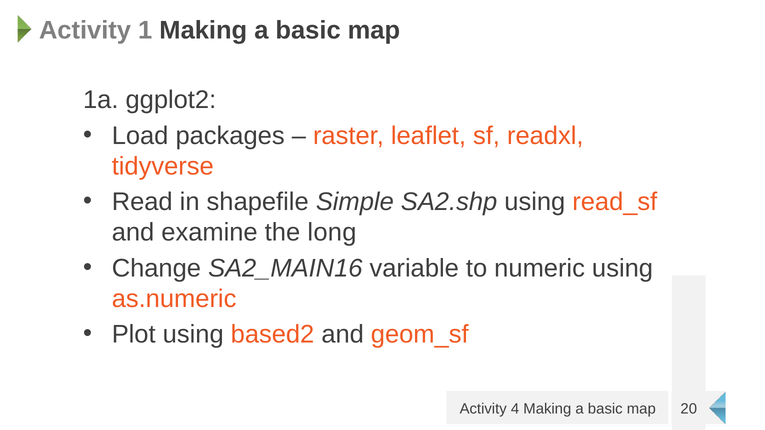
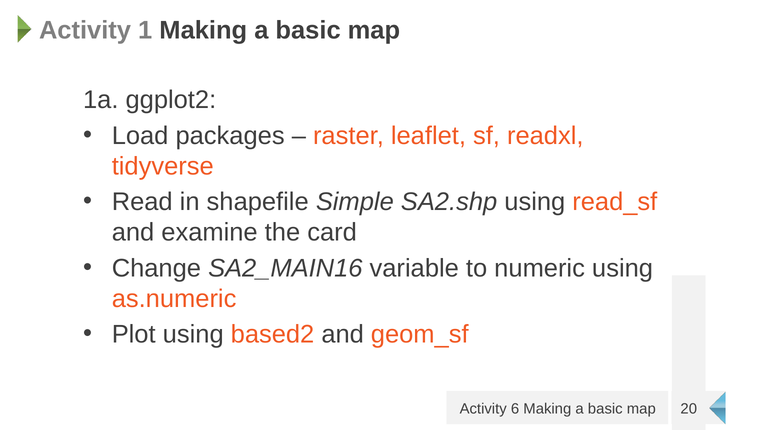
long: long -> card
4: 4 -> 6
